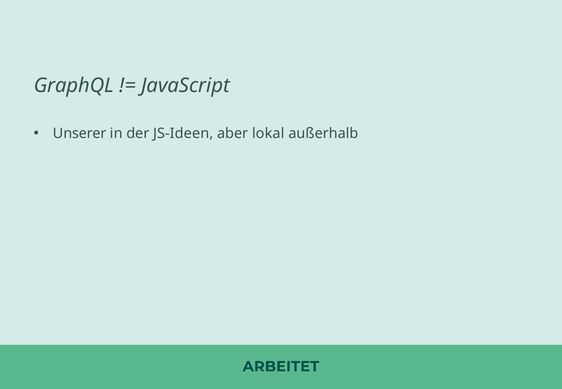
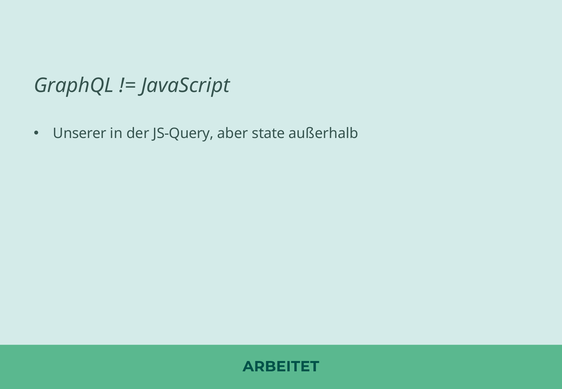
JS-Ideen: JS-Ideen -> JS-Query
lokal: lokal -> state
